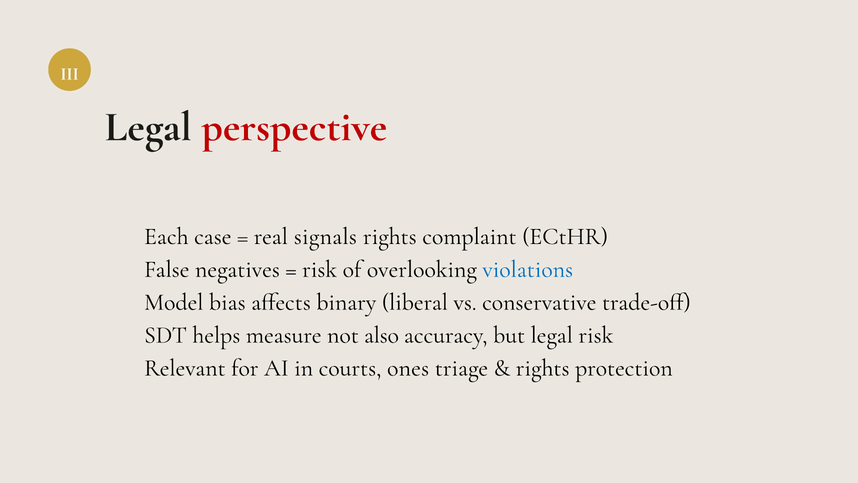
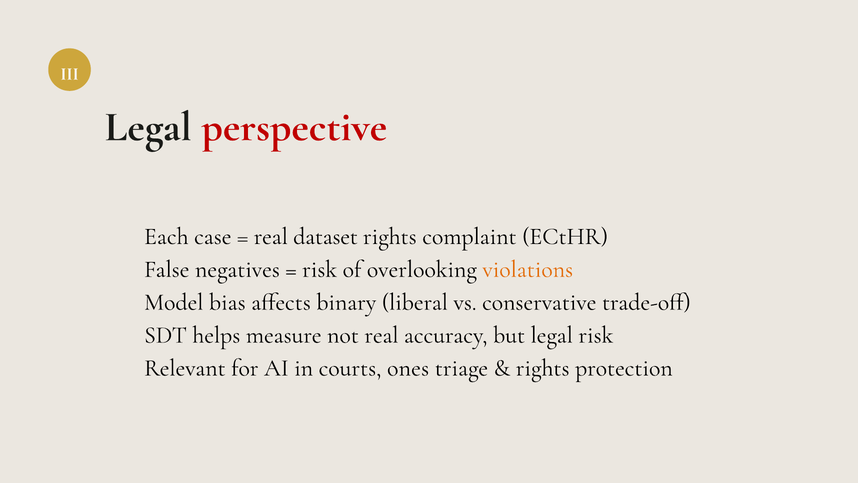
signals: signals -> dataset
violations colour: blue -> orange
not also: also -> real
